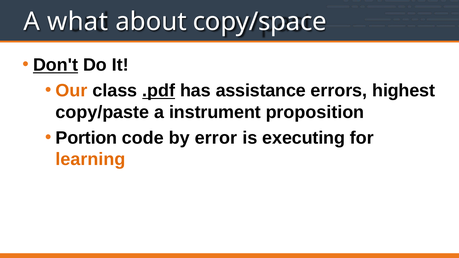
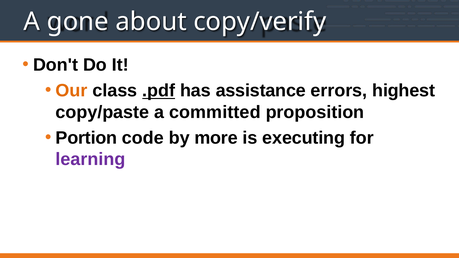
what: what -> gone
copy/space: copy/space -> copy/verify
Don't underline: present -> none
instrument: instrument -> committed
error: error -> more
learning colour: orange -> purple
